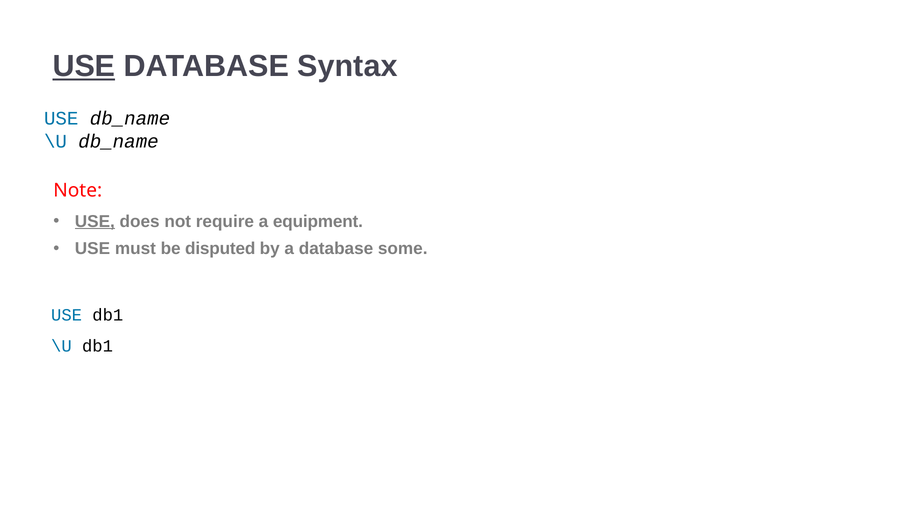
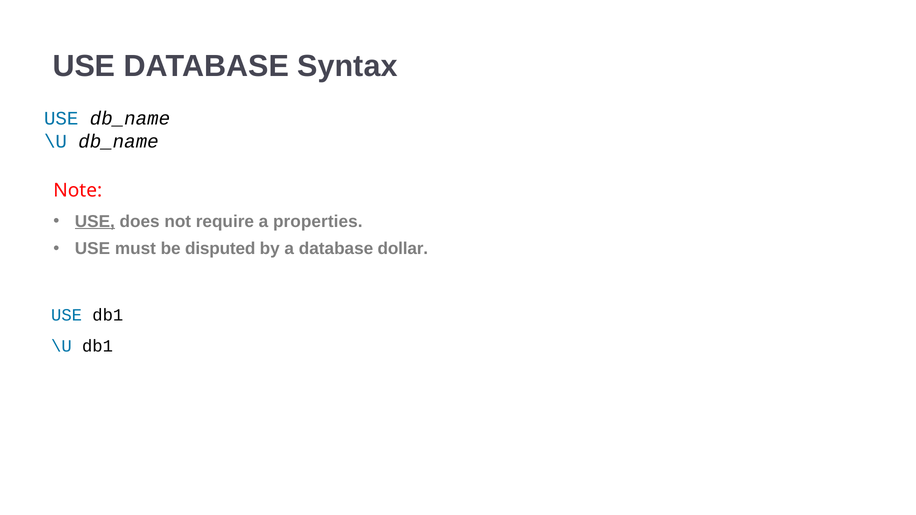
USE at (84, 66) underline: present -> none
equipment: equipment -> properties
some: some -> dollar
